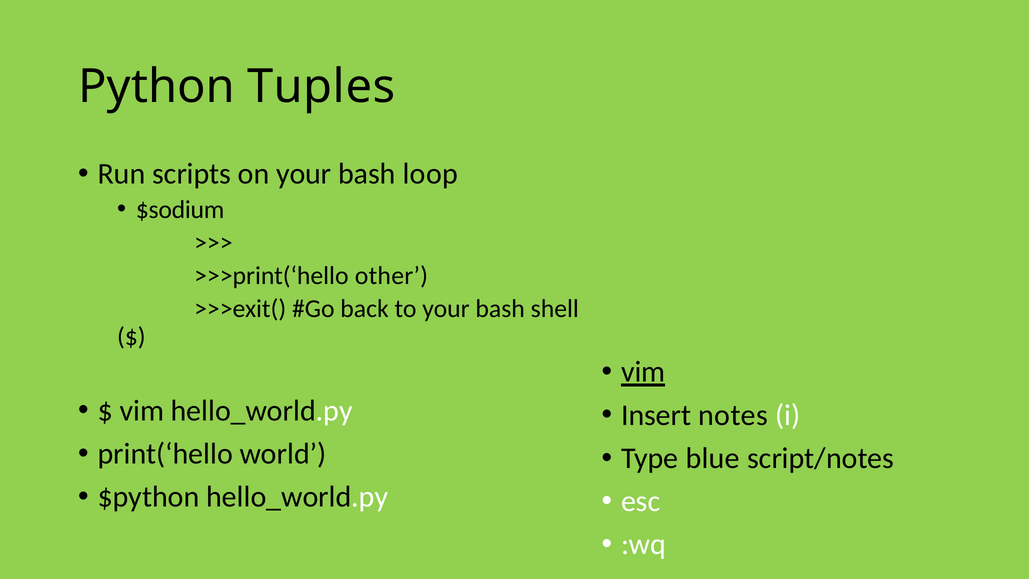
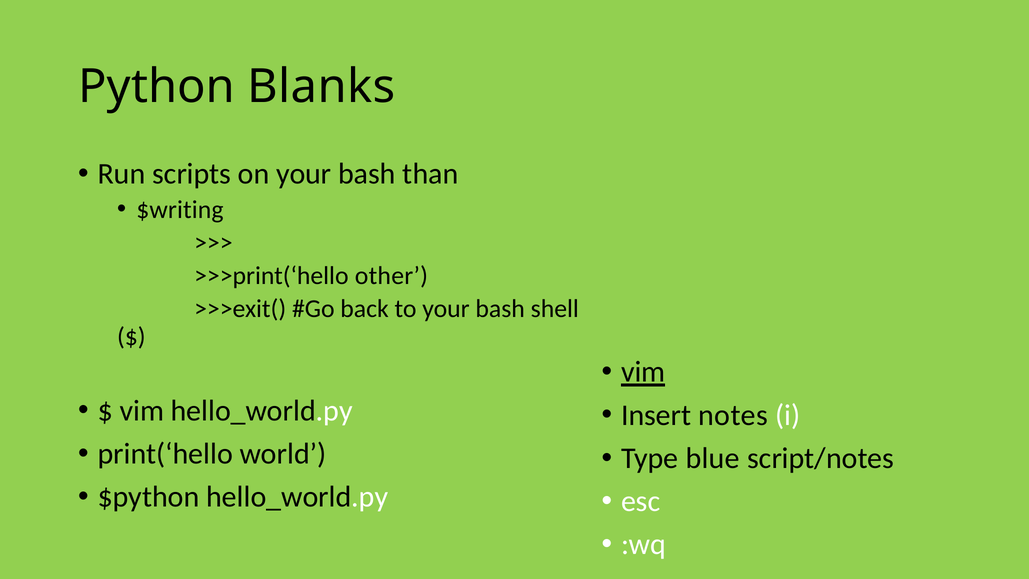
Tuples: Tuples -> Blanks
loop: loop -> than
$sodium: $sodium -> $writing
